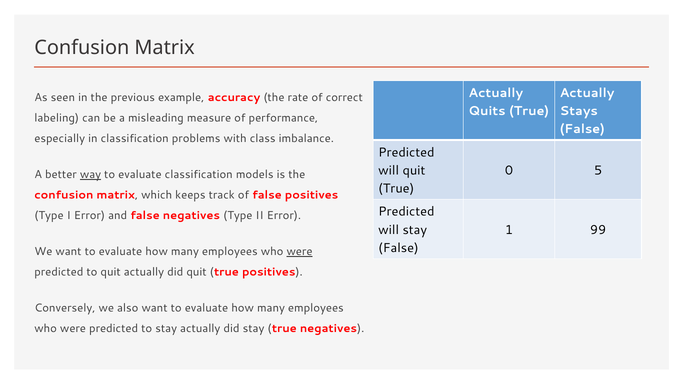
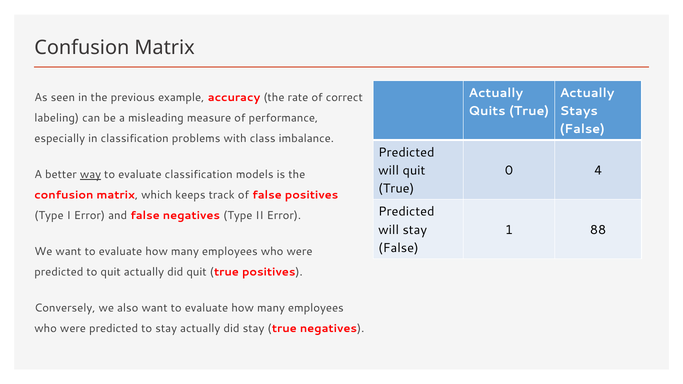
5: 5 -> 4
99: 99 -> 88
were at (300, 252) underline: present -> none
